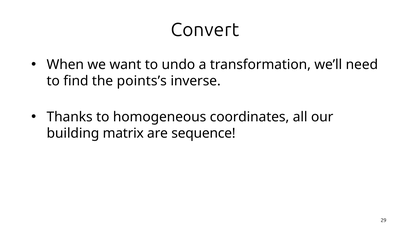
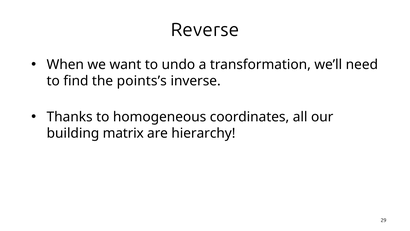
Convert: Convert -> Reverse
sequence: sequence -> hierarchy
